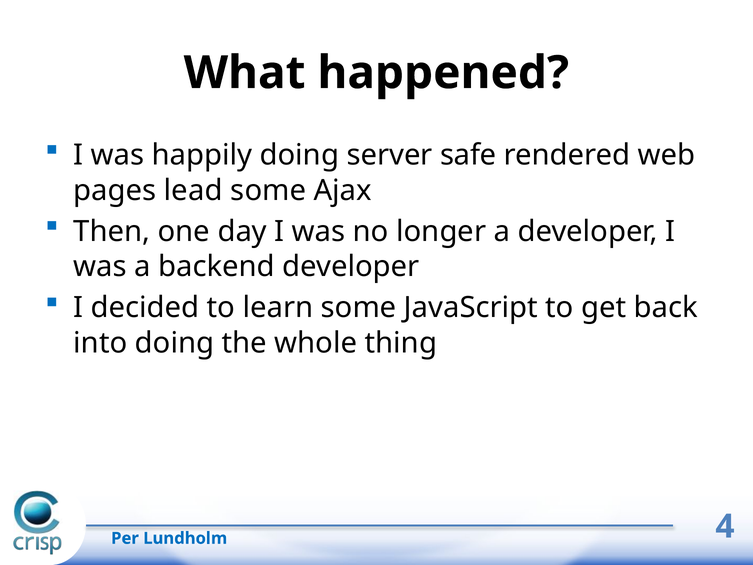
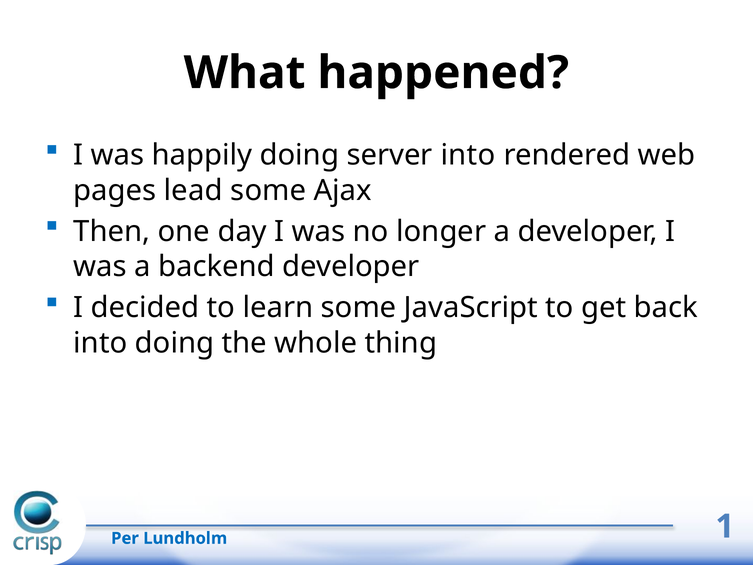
server safe: safe -> into
4: 4 -> 1
